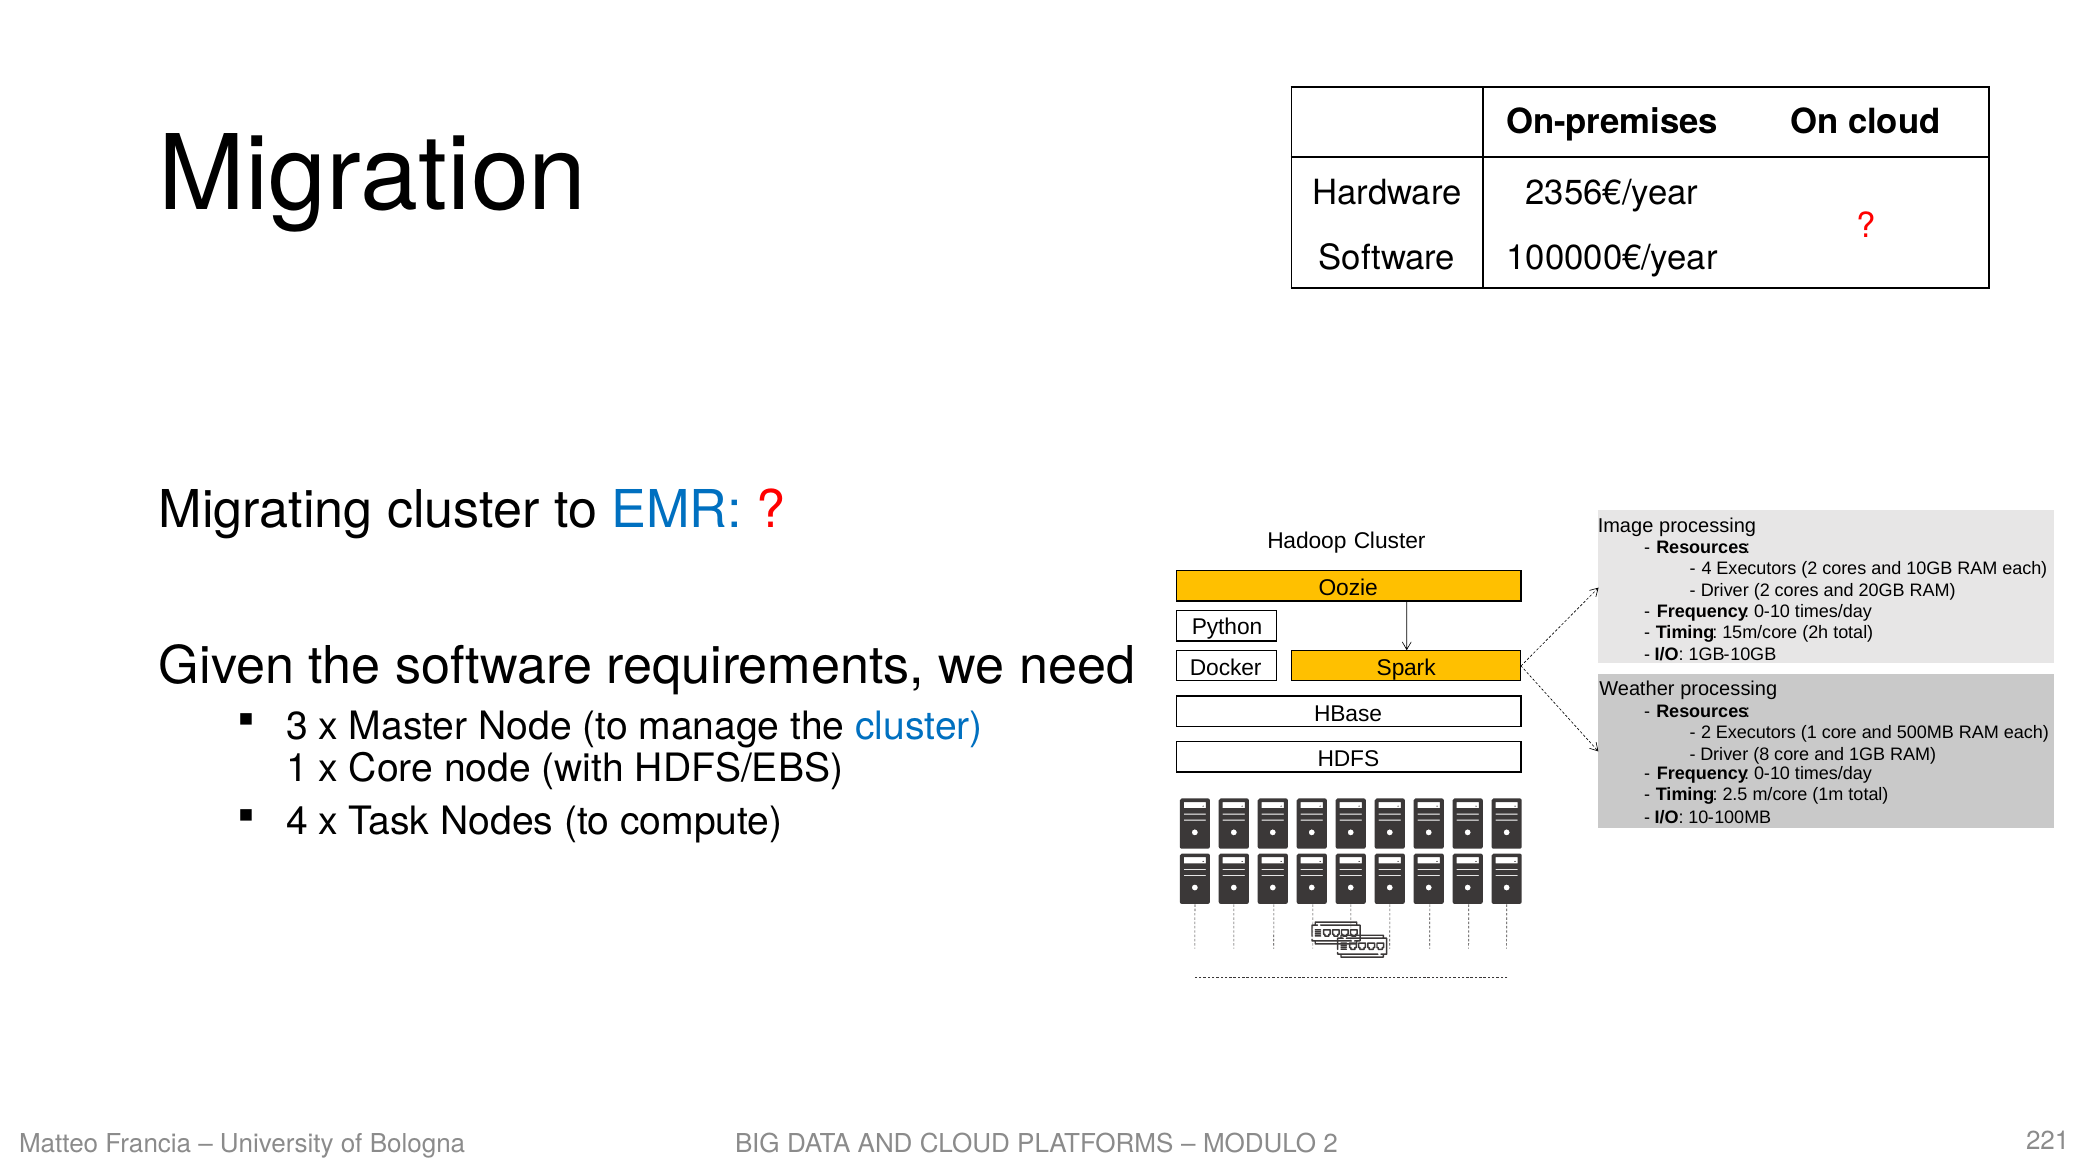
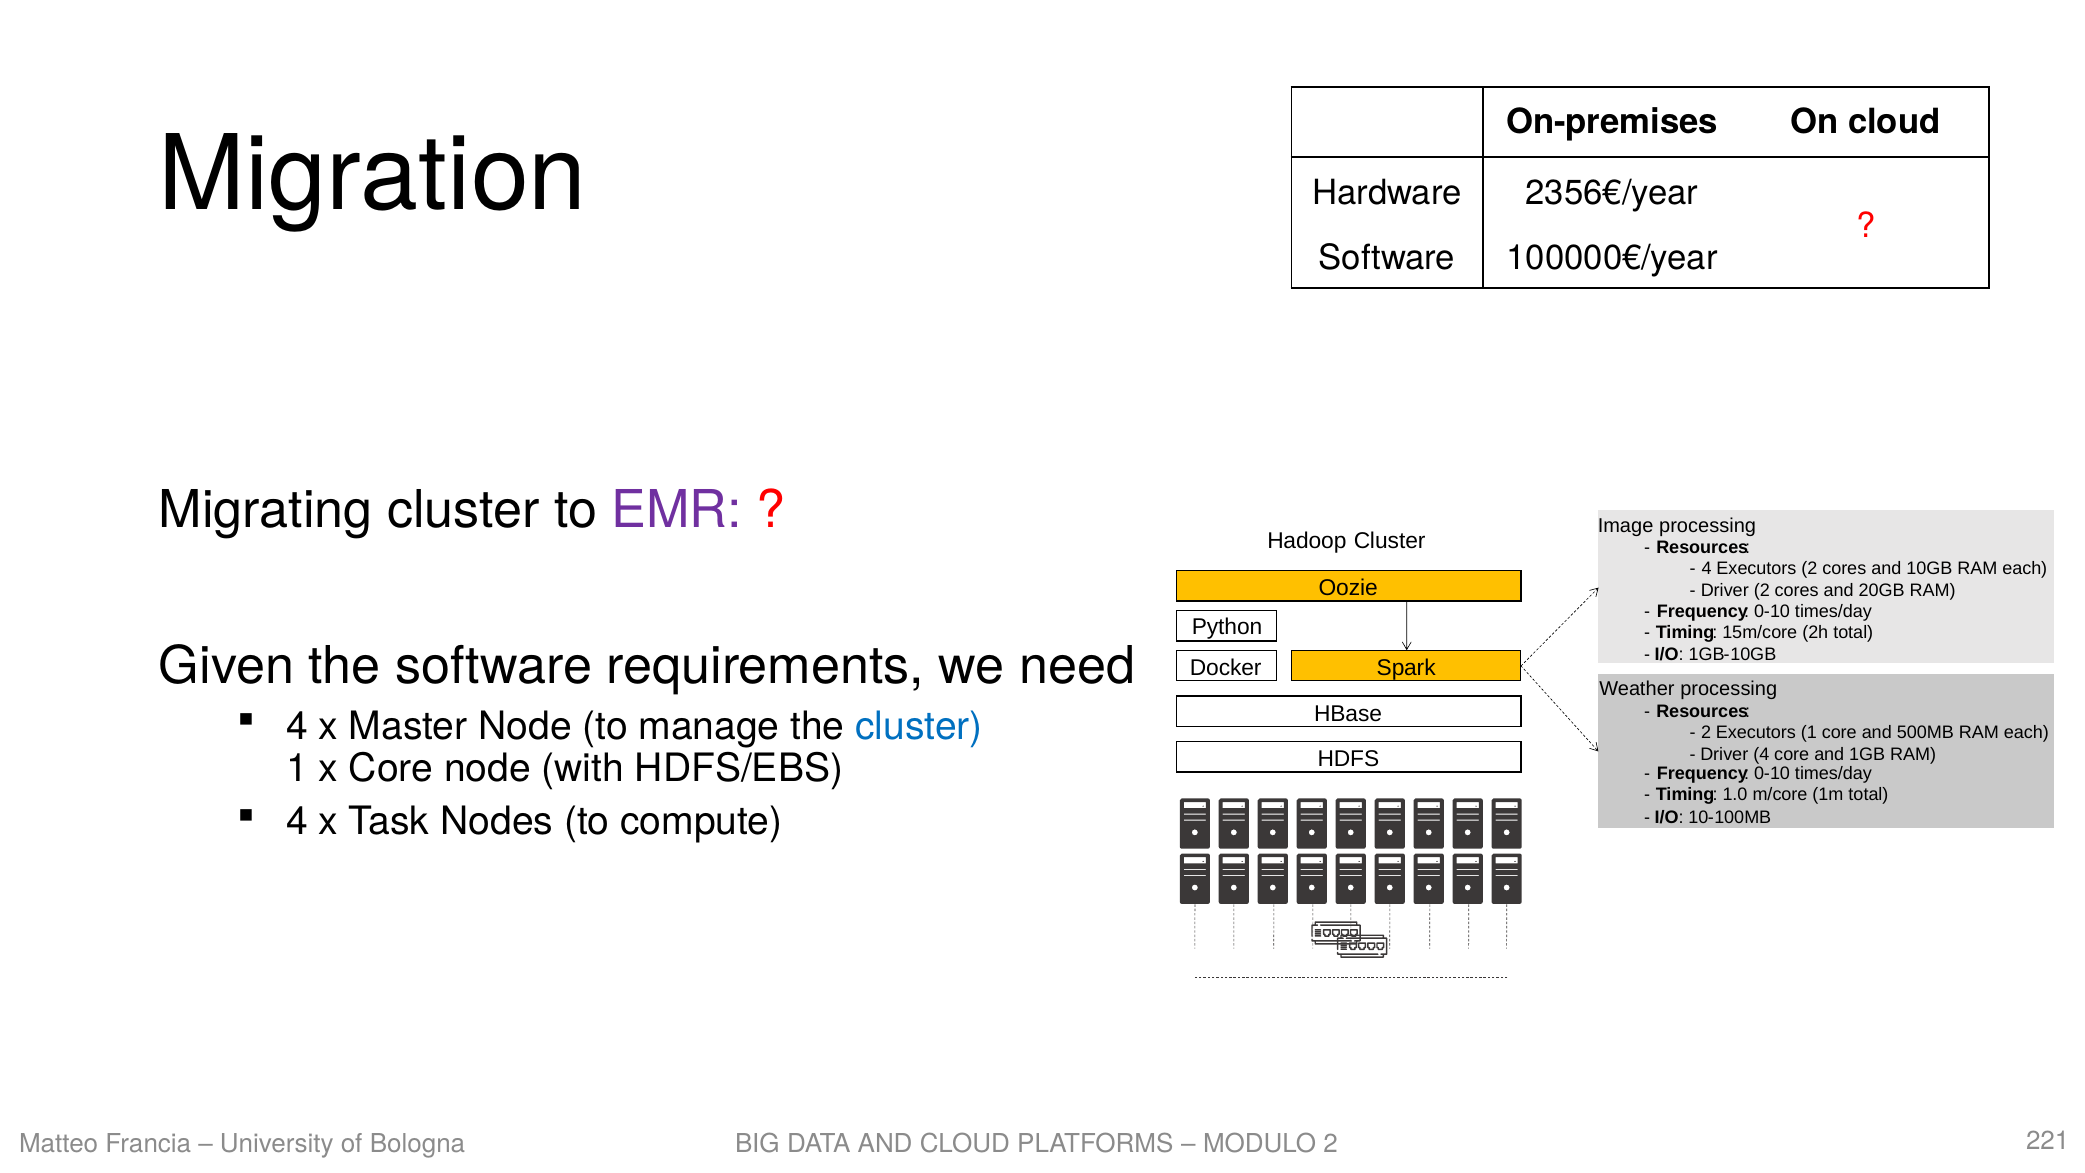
EMR colour: blue -> purple
3 at (297, 727): 3 -> 4
Driver 8: 8 -> 4
2.5: 2.5 -> 1.0
